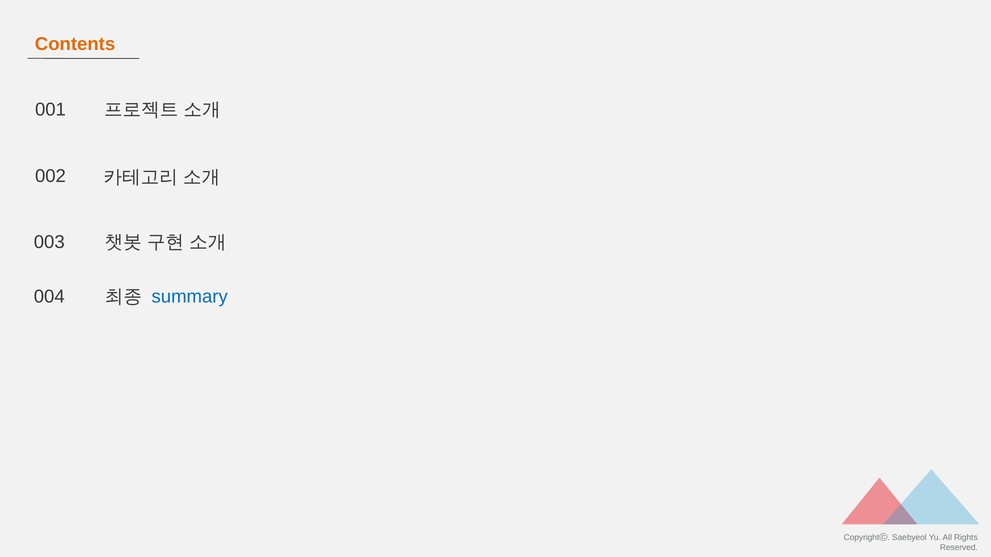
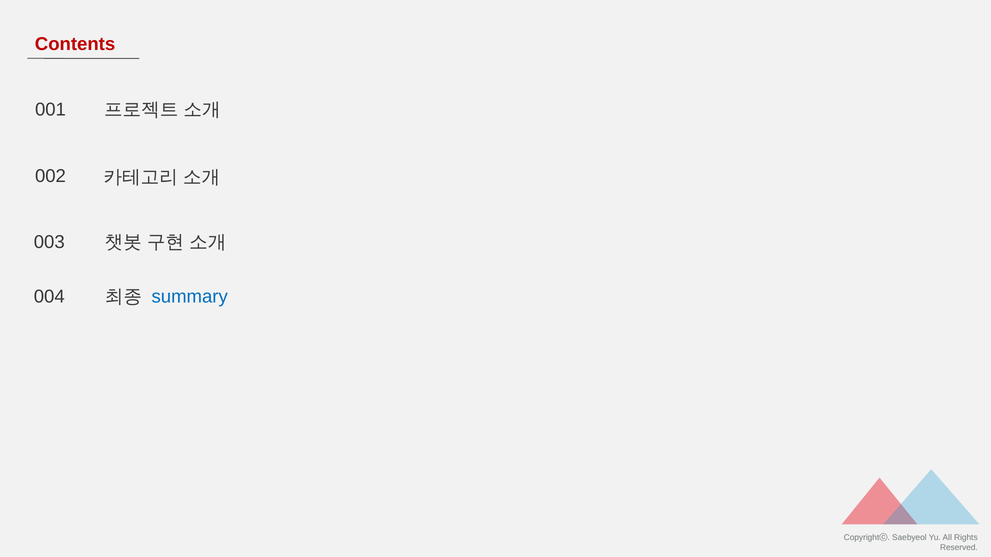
Contents colour: orange -> red
